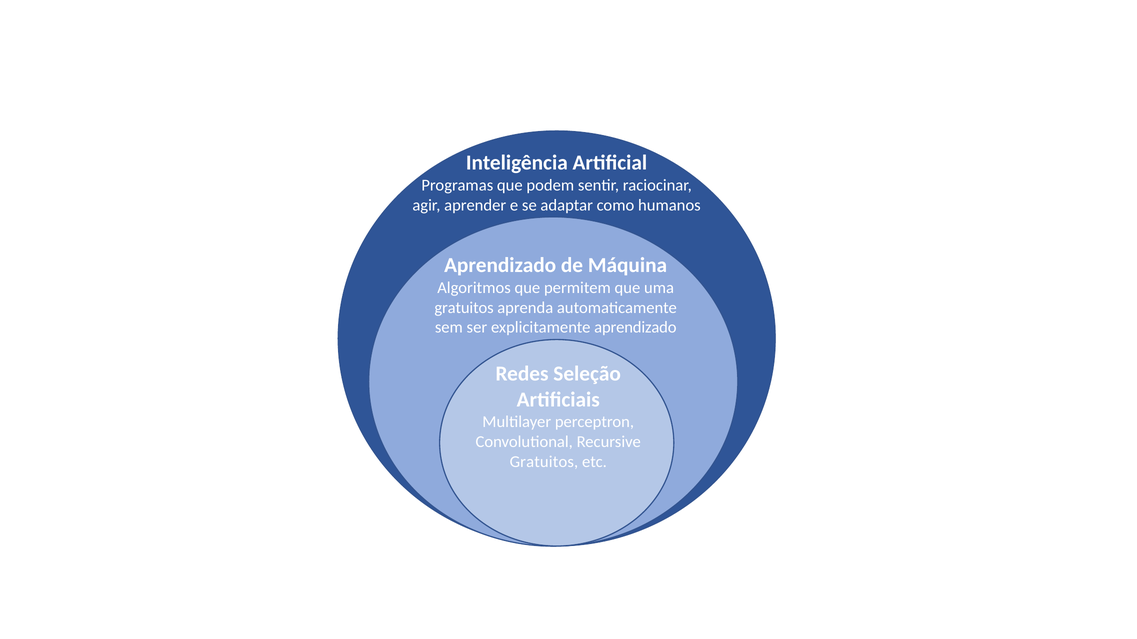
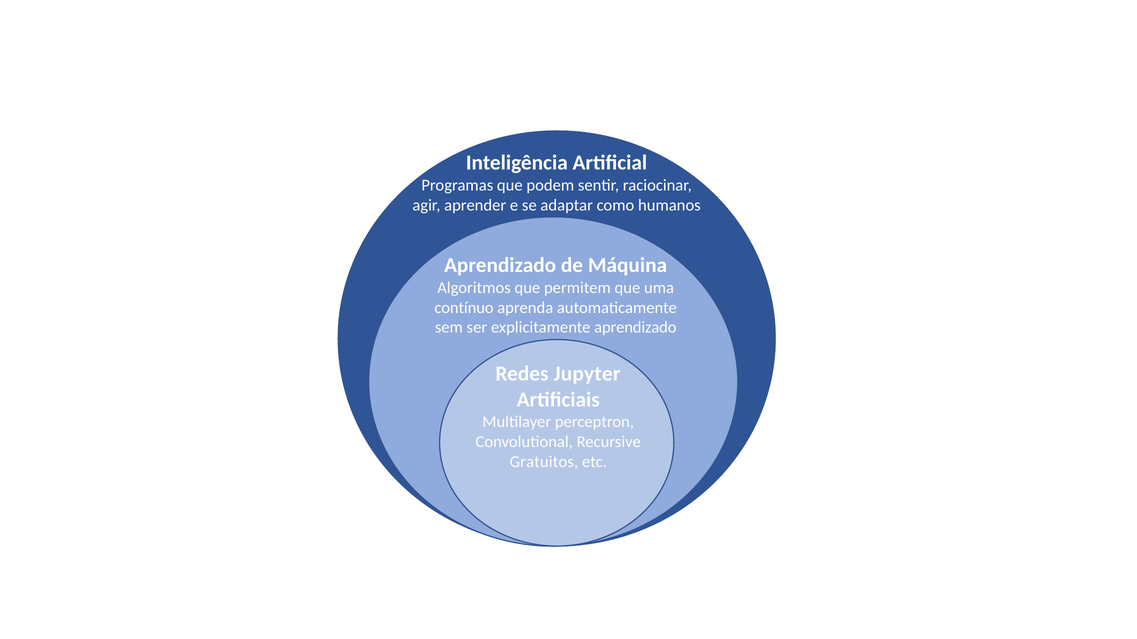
gratuitos at (464, 308): gratuitos -> contínuo
Seleção: Seleção -> Jupyter
